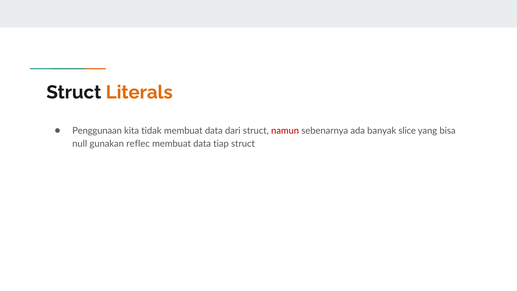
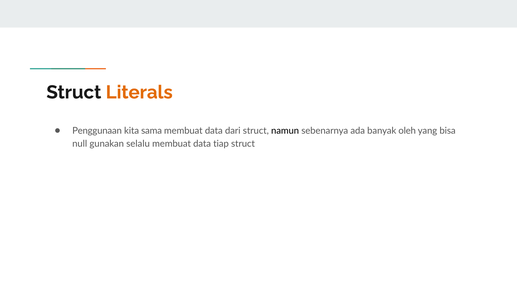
tidak: tidak -> sama
namun colour: red -> black
slice: slice -> oleh
reflec: reflec -> selalu
